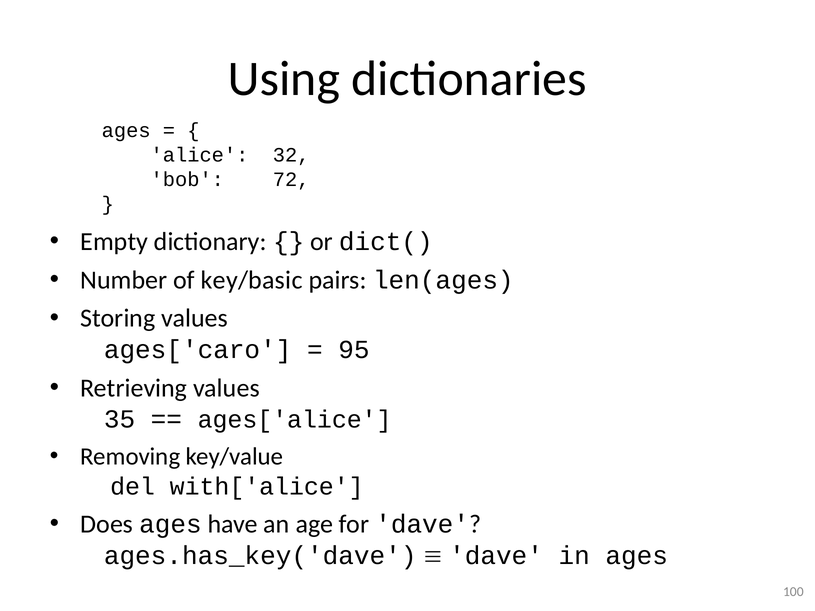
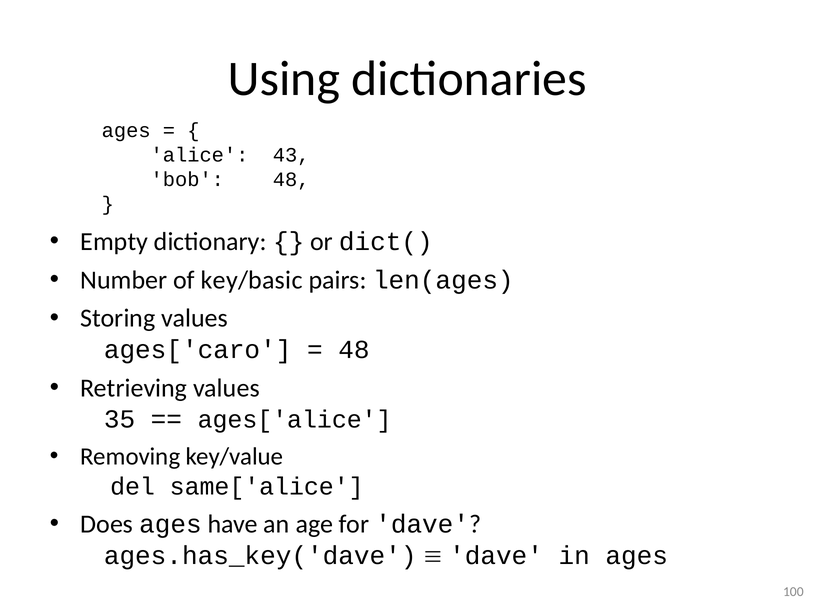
32: 32 -> 43
bob 72: 72 -> 48
95 at (354, 350): 95 -> 48
with['alice: with['alice -> same['alice
